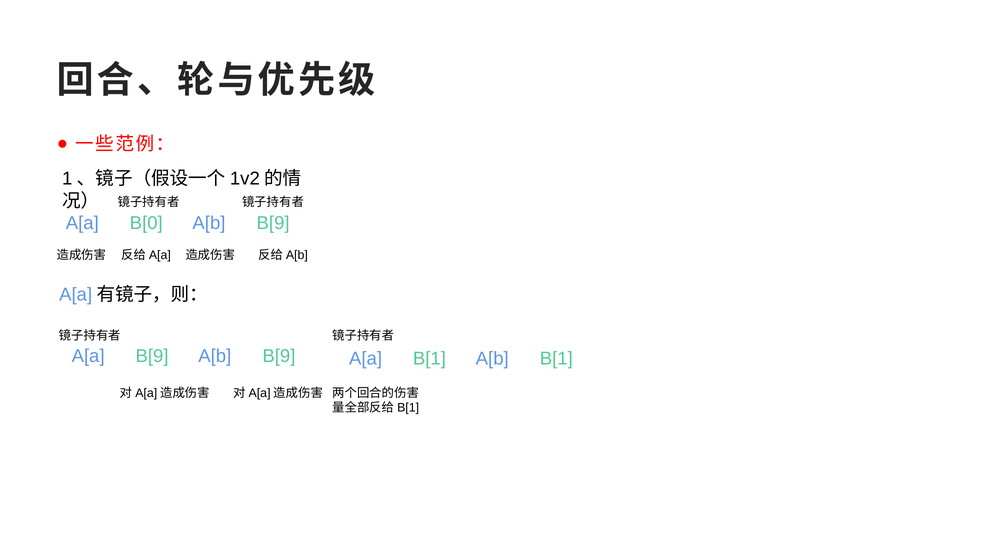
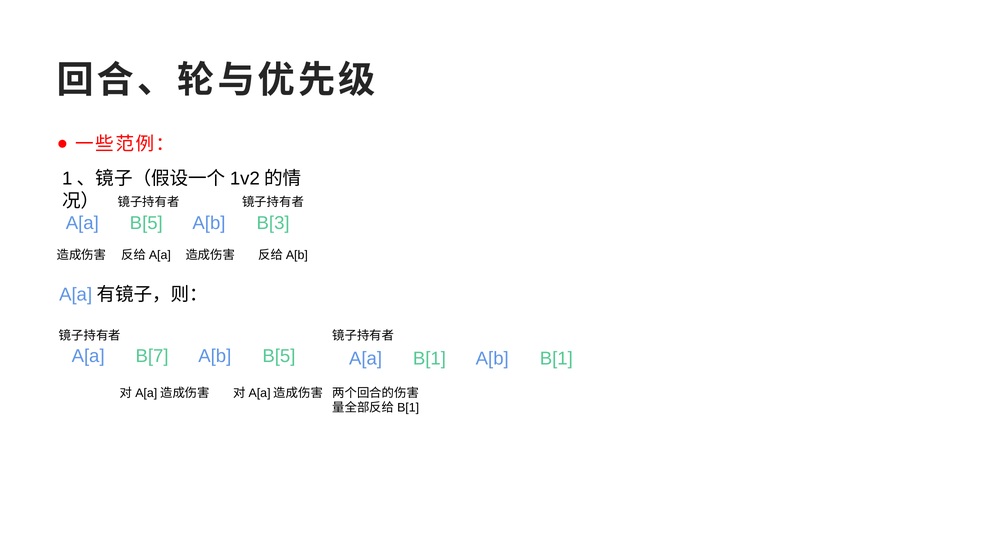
A[a B[0: B[0 -> B[5
B[9 at (273, 223): B[9 -> B[3
A[a B[9: B[9 -> B[7
B[9 at (279, 356): B[9 -> B[5
